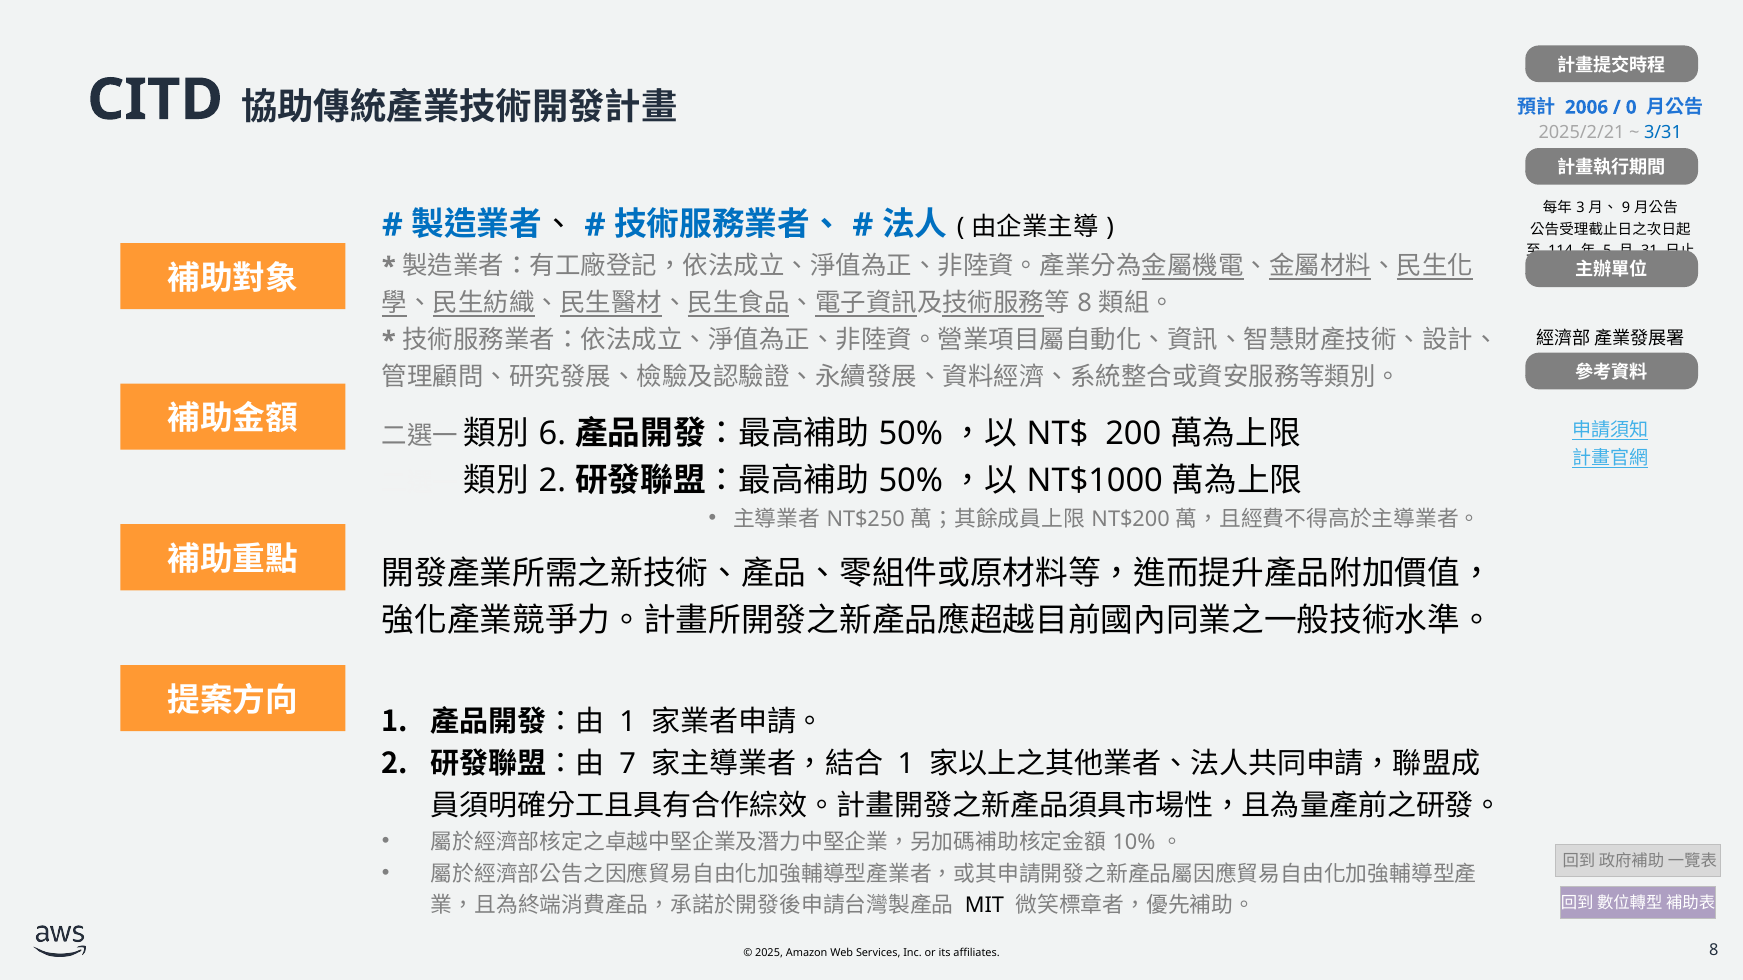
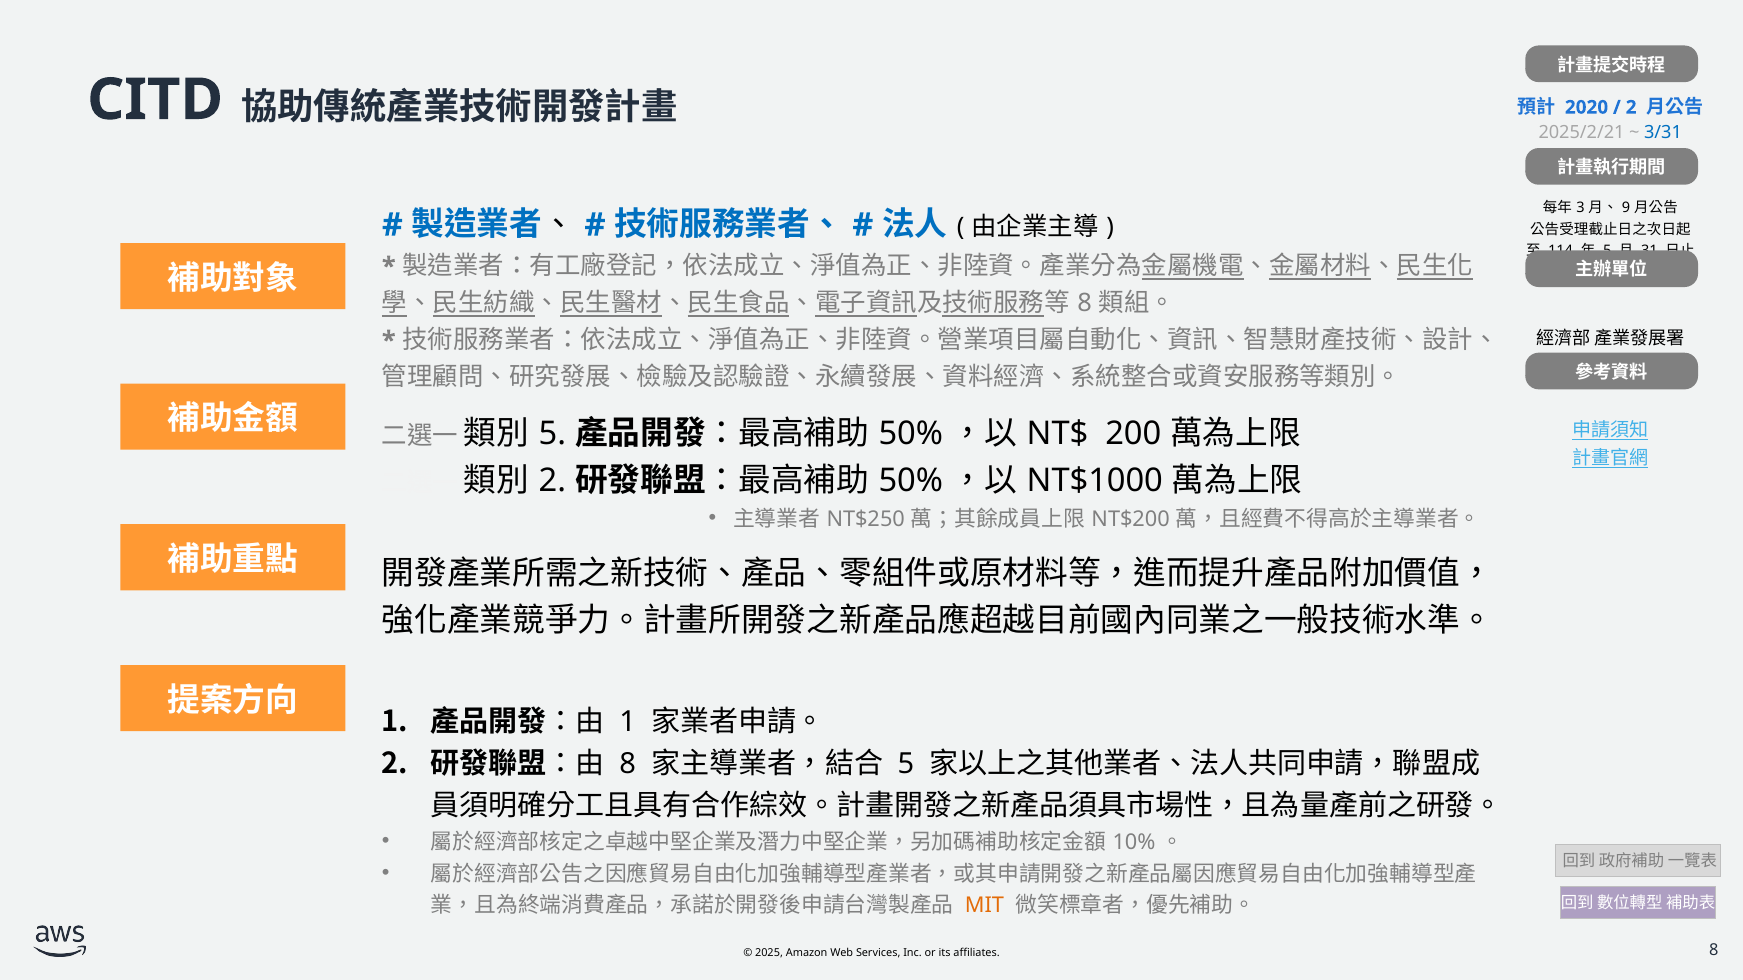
2006: 2006 -> 2020
0 at (1631, 107): 0 -> 2
6 at (552, 434): 6 -> 5
7 at (628, 765): 7 -> 8
1 at (906, 765): 1 -> 5
MIT colour: black -> orange
